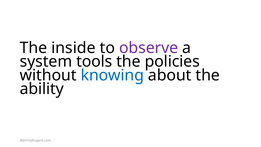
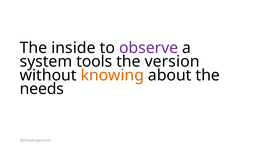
policies: policies -> version
knowing colour: blue -> orange
ability: ability -> needs
